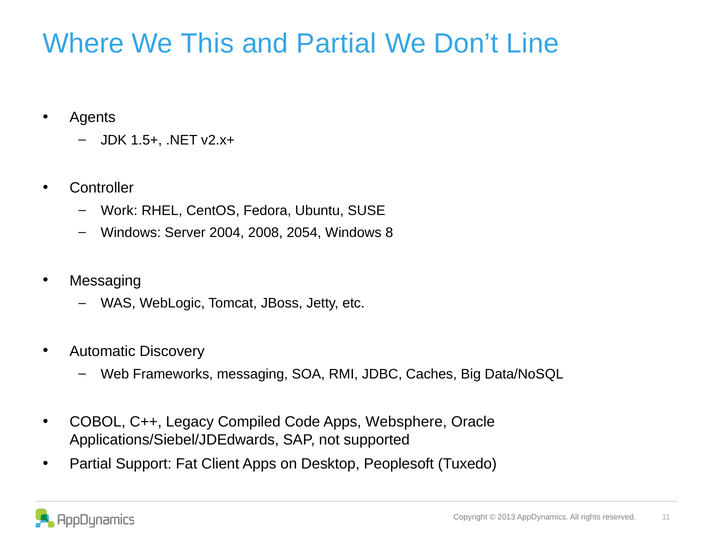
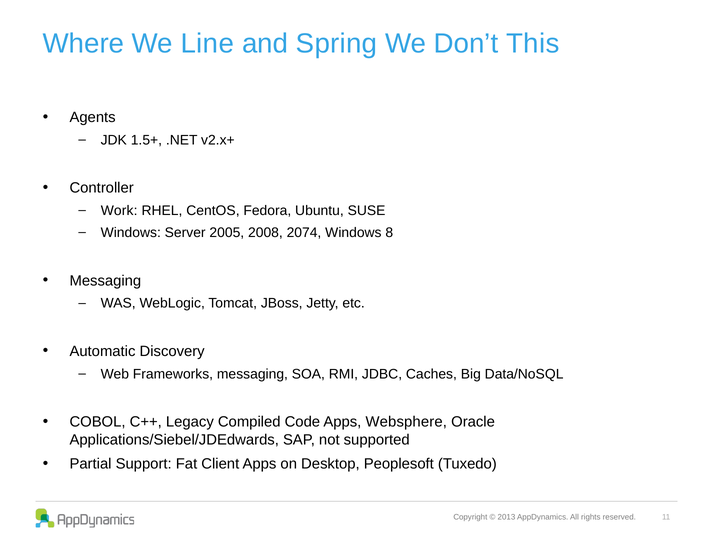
This: This -> Line
and Partial: Partial -> Spring
Line: Line -> This
2004: 2004 -> 2005
2054: 2054 -> 2074
